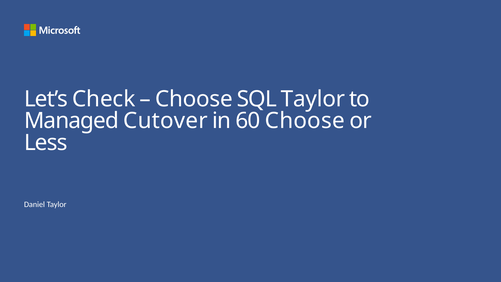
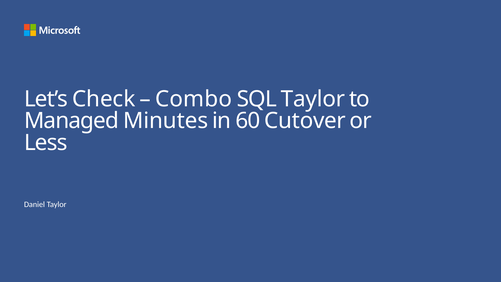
Choose at (194, 99): Choose -> Combo
Cutover: Cutover -> Minutes
60 Choose: Choose -> Cutover
